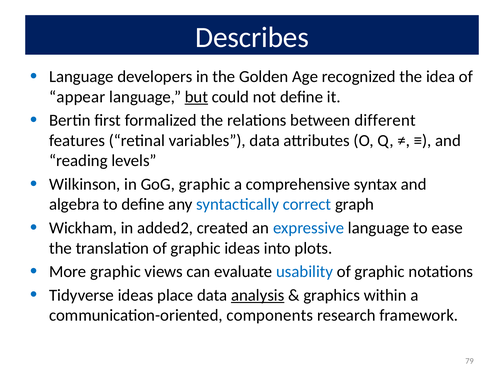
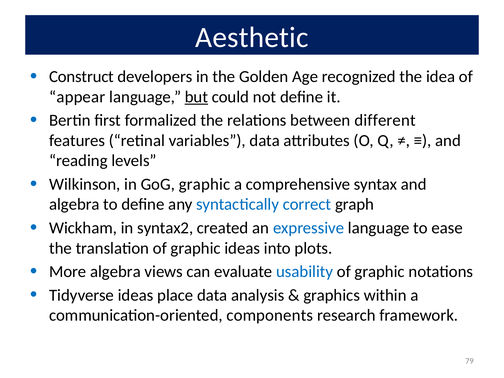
Describes: Describes -> Aesthetic
Language at (81, 77): Language -> Construct
added2: added2 -> syntax2
More graphic: graphic -> algebra
analysis underline: present -> none
